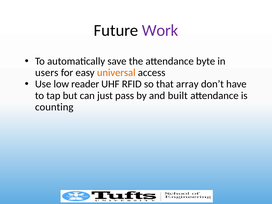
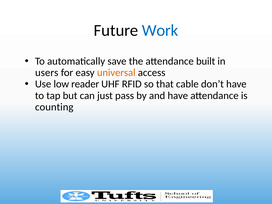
Work colour: purple -> blue
byte: byte -> built
array: array -> cable
and built: built -> have
